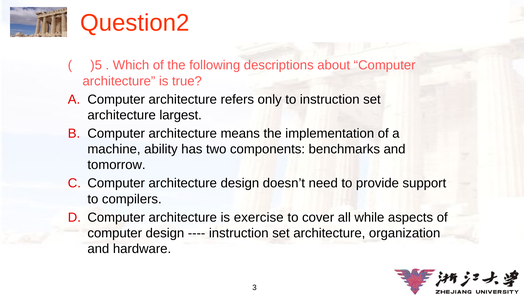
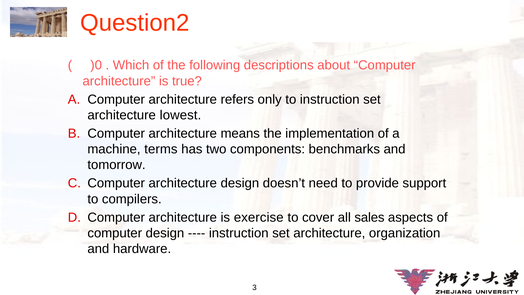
)5: )5 -> )0
largest: largest -> lowest
ability: ability -> terms
while: while -> sales
